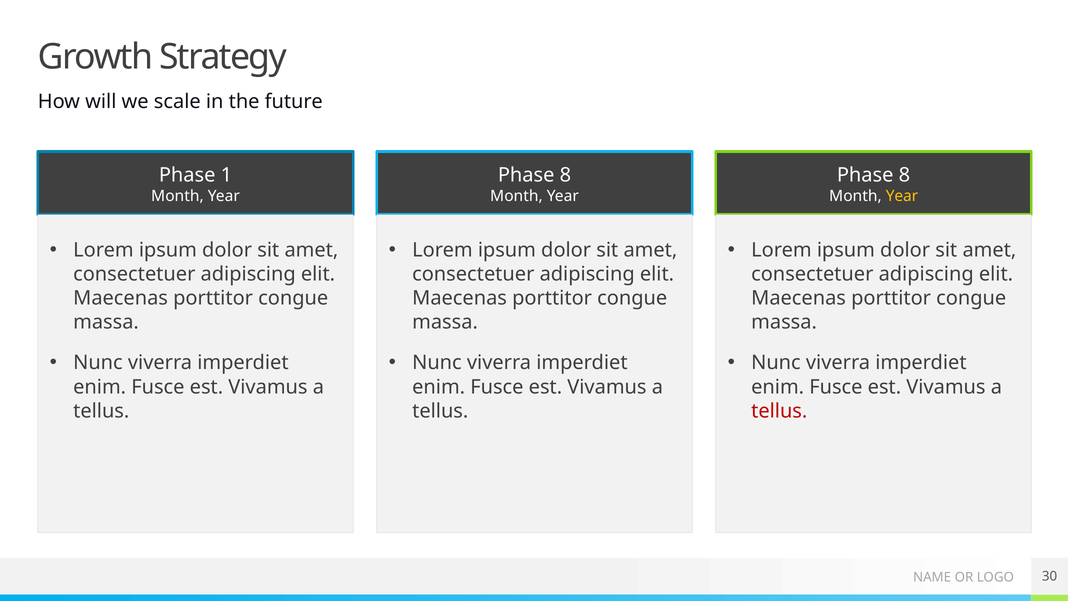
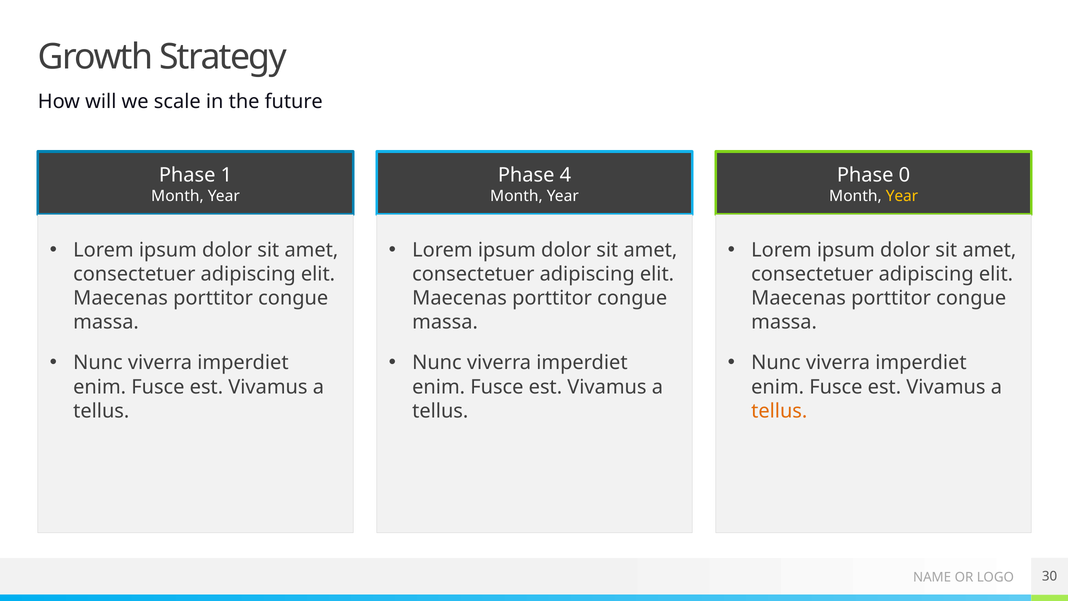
8 at (565, 175): 8 -> 4
8 at (904, 175): 8 -> 0
tellus at (779, 411) colour: red -> orange
